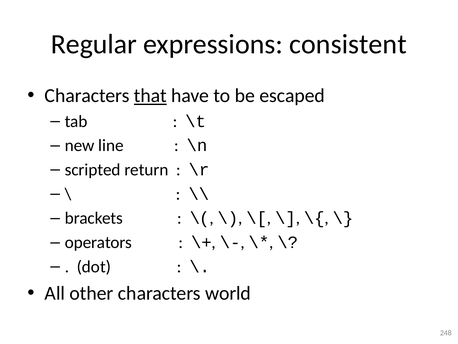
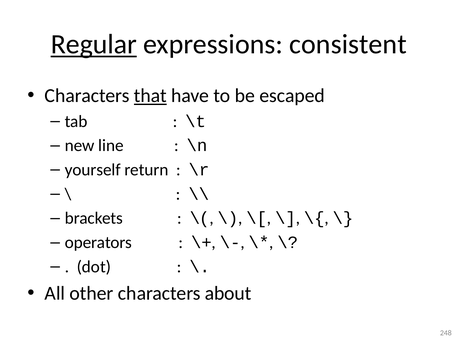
Regular underline: none -> present
scripted: scripted -> yourself
world: world -> about
